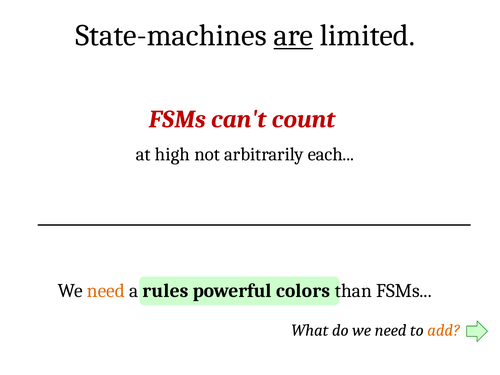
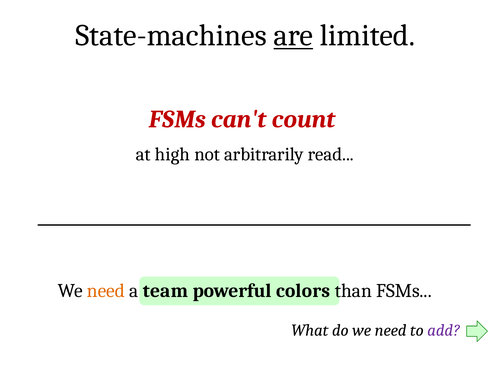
each: each -> read
rules: rules -> team
add colour: orange -> purple
